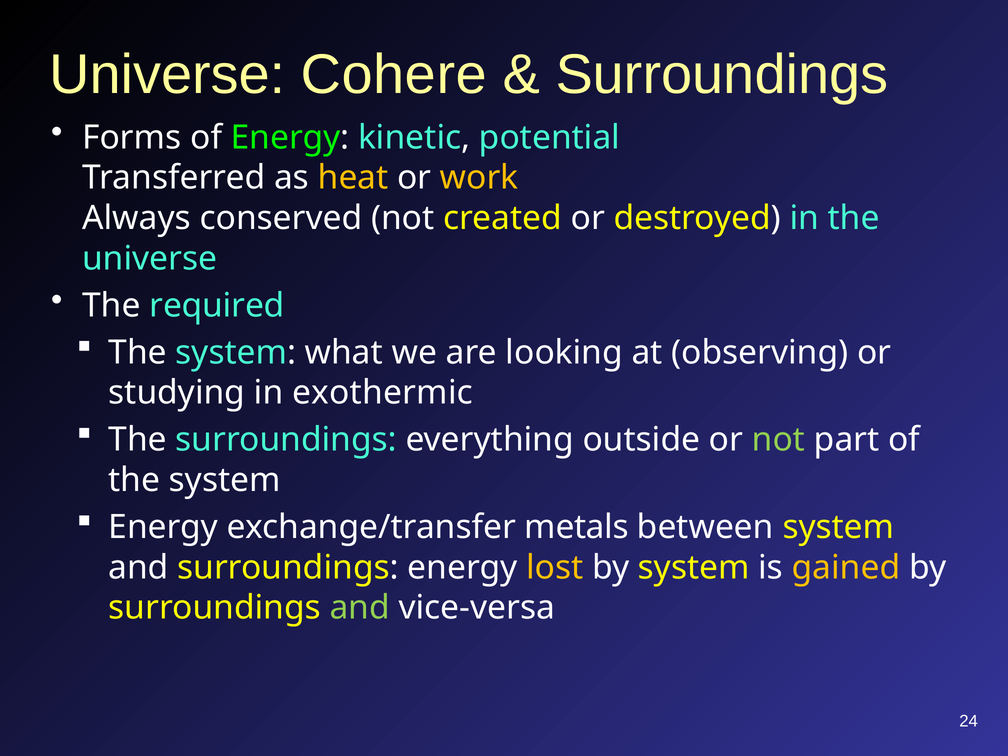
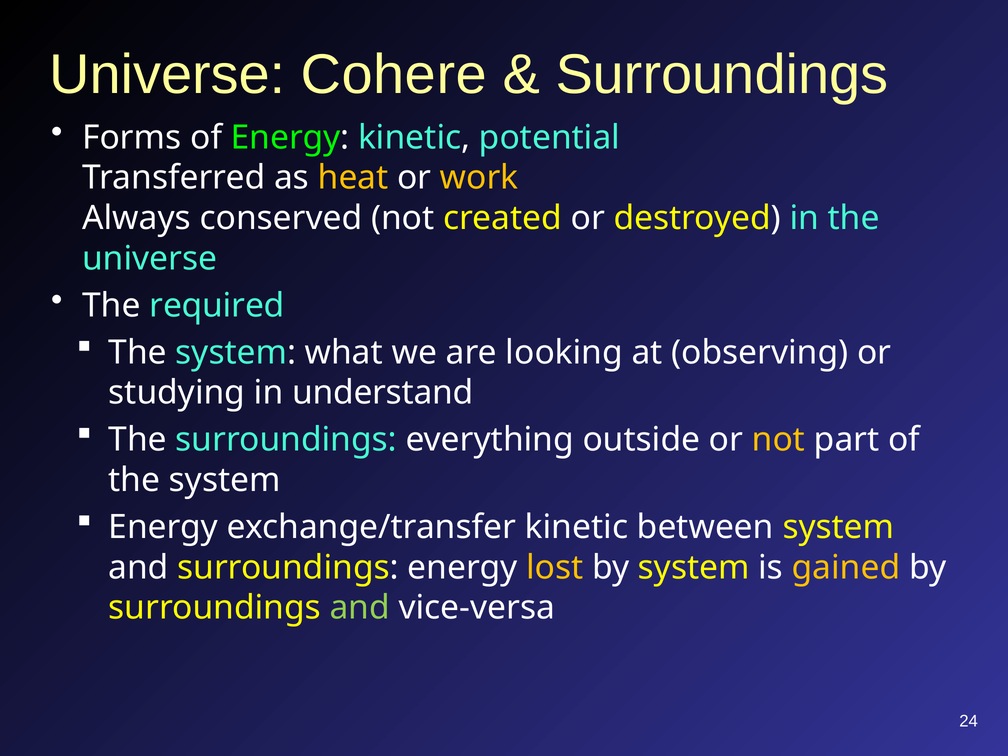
exothermic: exothermic -> understand
not at (778, 440) colour: light green -> yellow
exchange/transfer metals: metals -> kinetic
